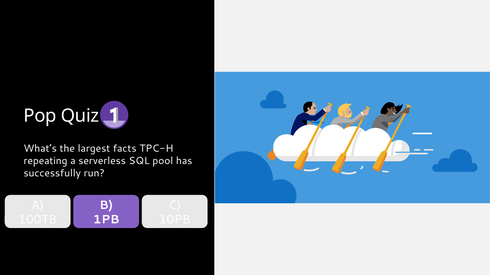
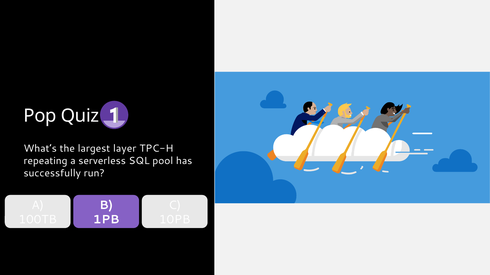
facts: facts -> layer
